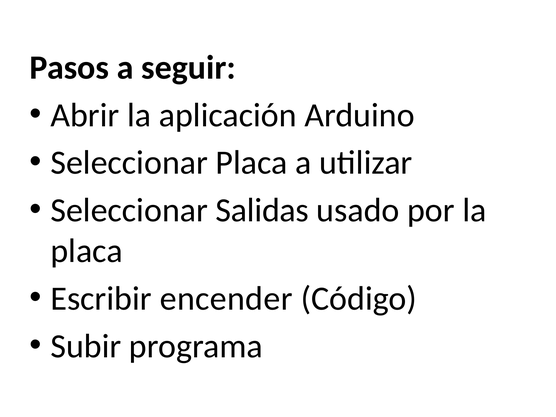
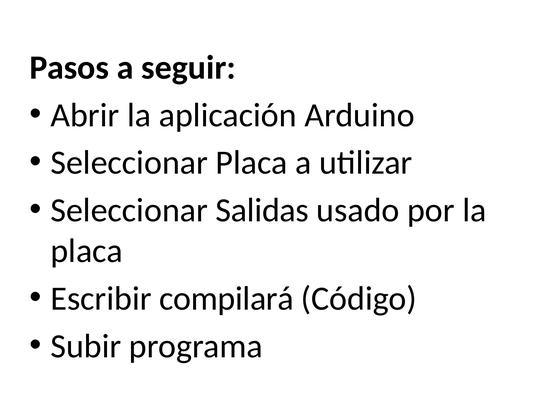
encender: encender -> compilará
